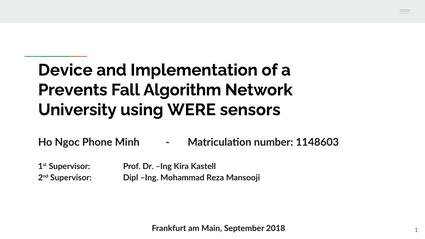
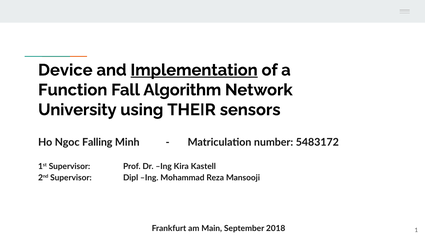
Implementation underline: none -> present
Prevents: Prevents -> Function
WERE: WERE -> THEIR
Phone: Phone -> Falling
1148603: 1148603 -> 5483172
